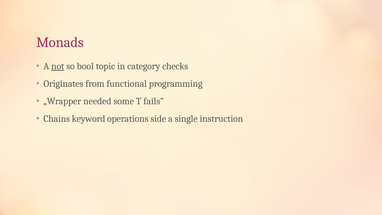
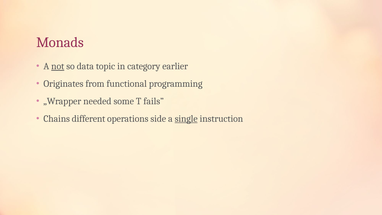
bool: bool -> data
checks: checks -> earlier
keyword: keyword -> different
single underline: none -> present
